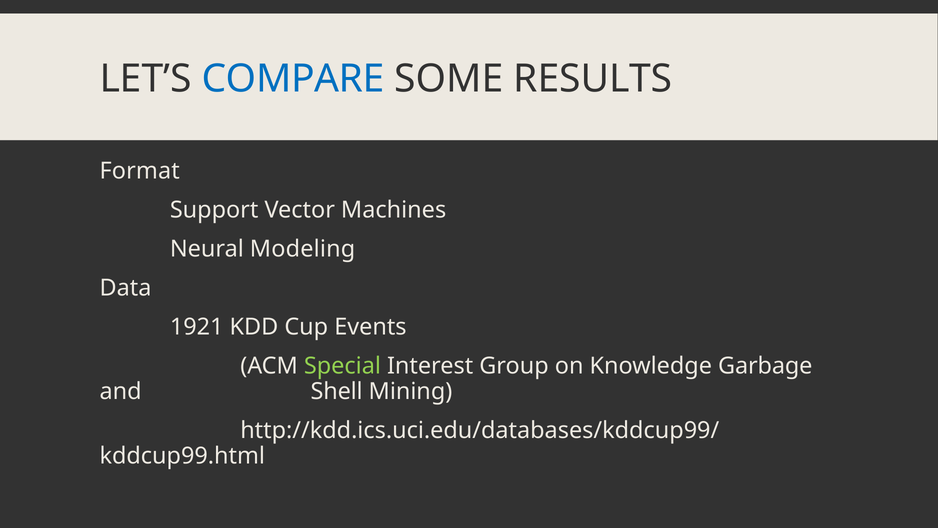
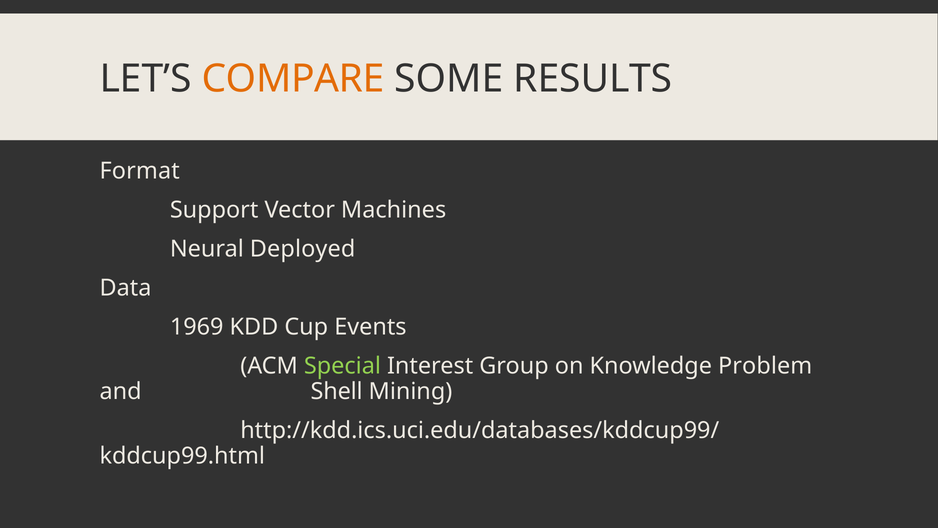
COMPARE colour: blue -> orange
Modeling: Modeling -> Deployed
1921: 1921 -> 1969
Garbage: Garbage -> Problem
